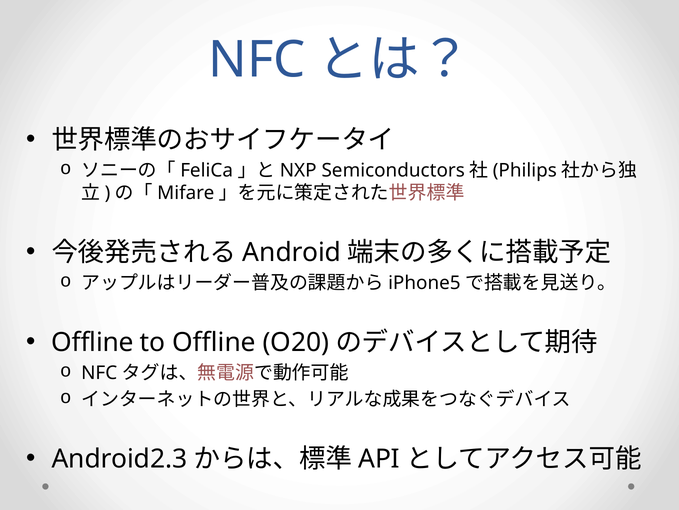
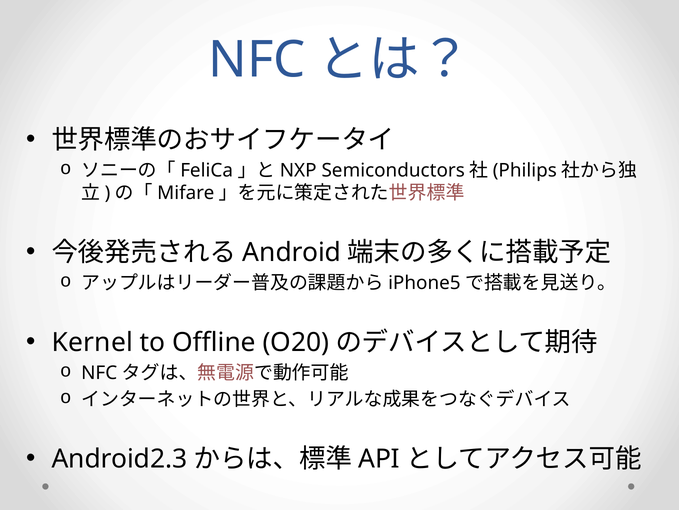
Offline at (93, 342): Offline -> Kernel
